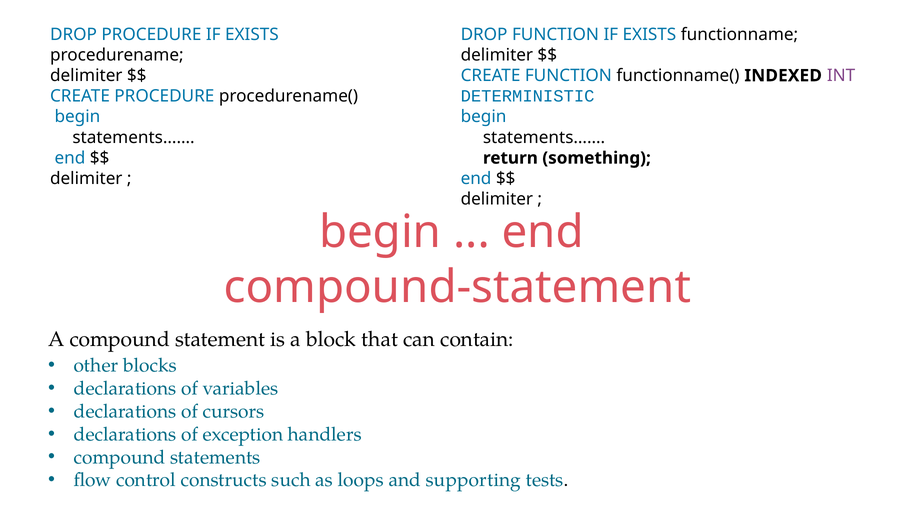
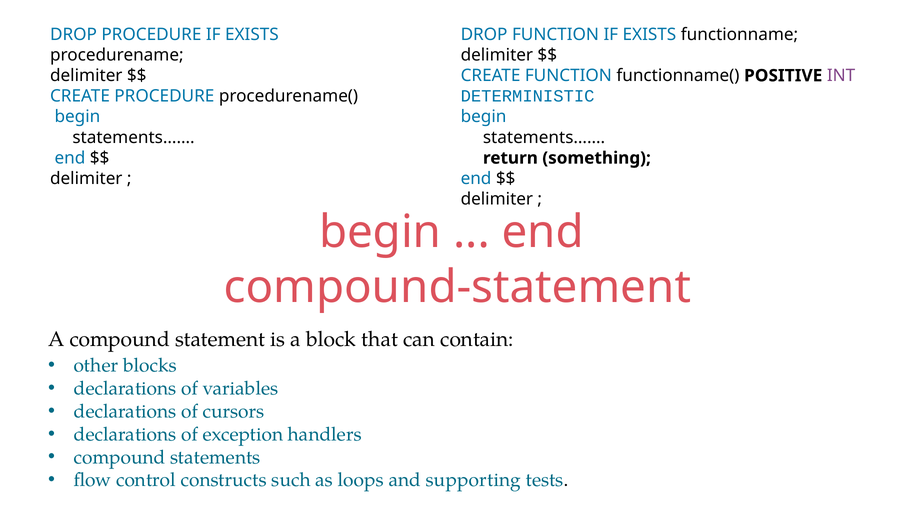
INDEXED: INDEXED -> POSITIVE
